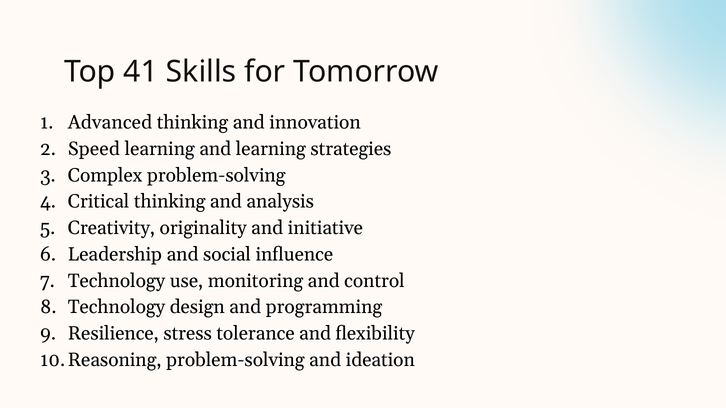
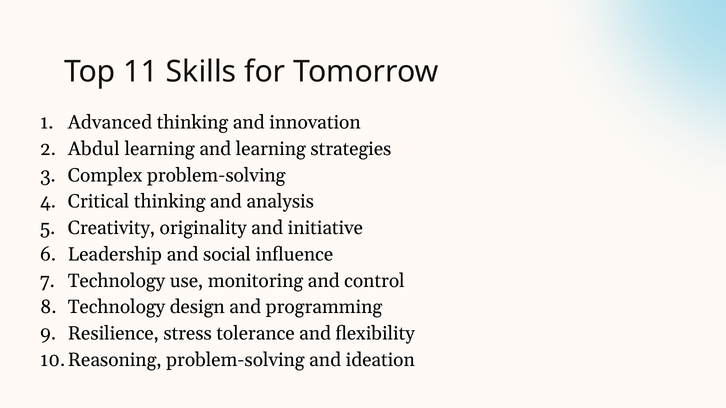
41: 41 -> 11
Speed: Speed -> Abdul
